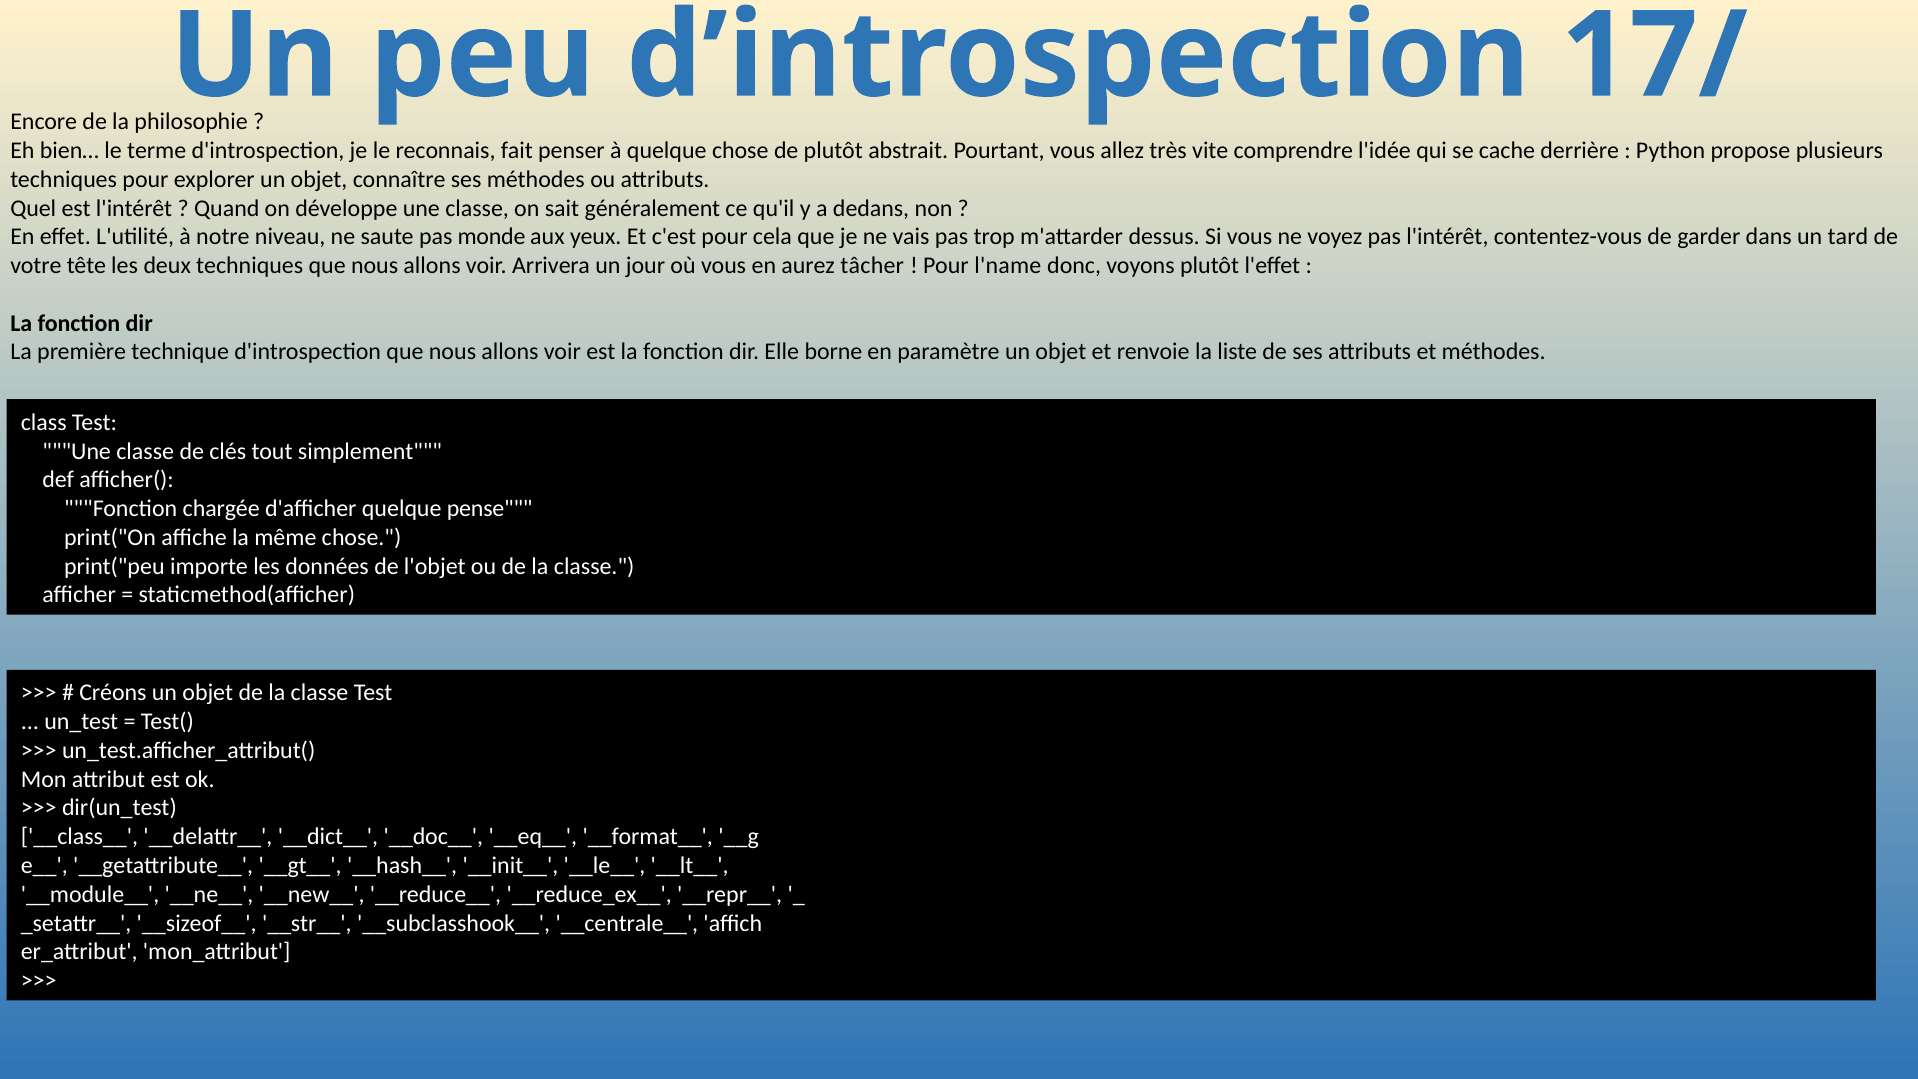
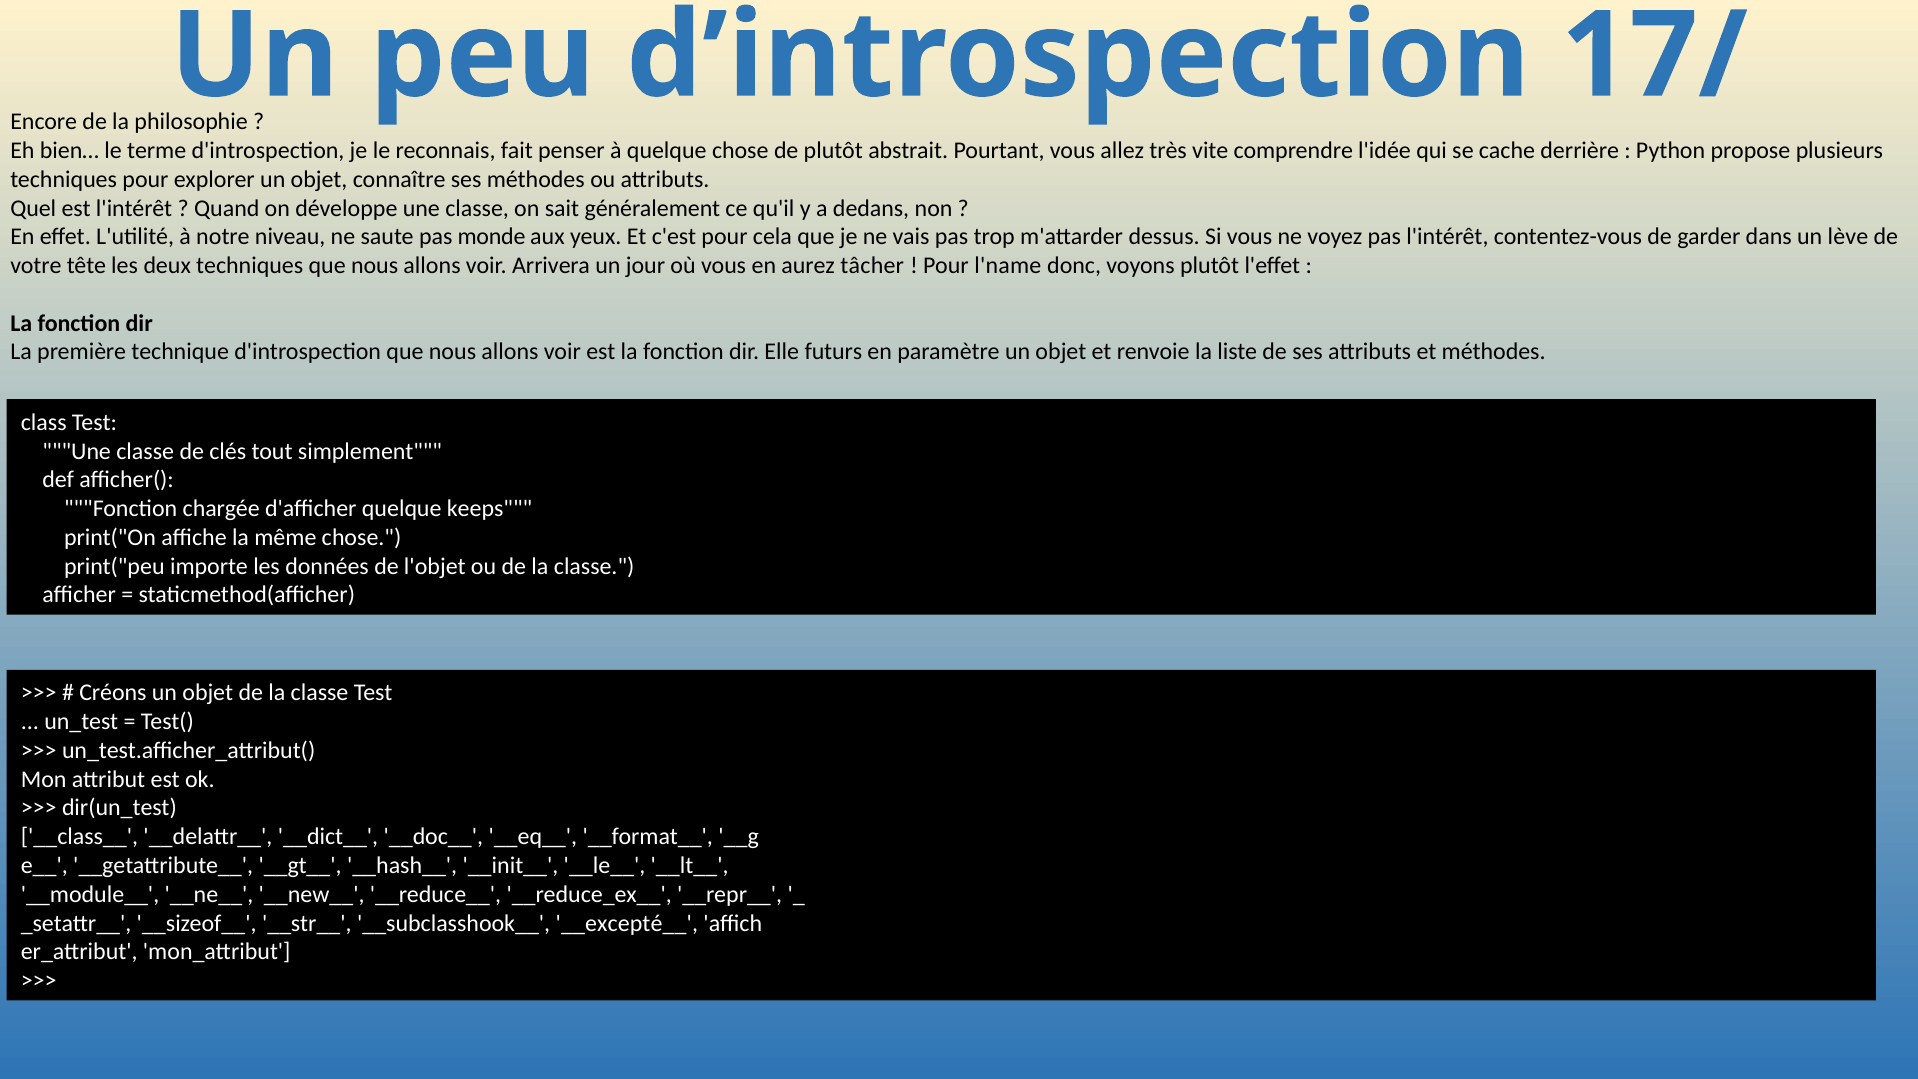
tard: tard -> lève
borne: borne -> futurs
pense: pense -> keeps
__centrale__: __centrale__ -> __excepté__
